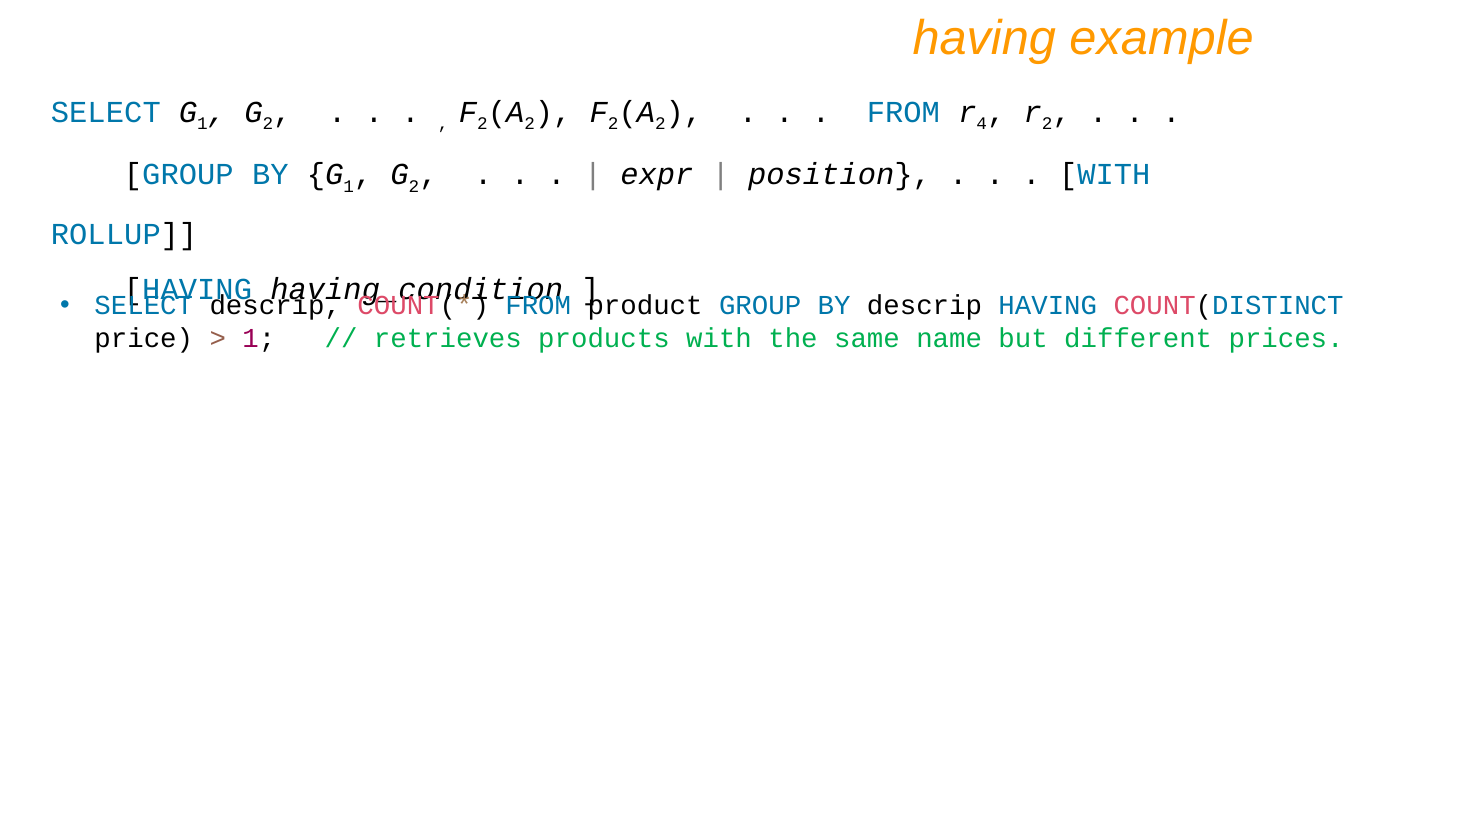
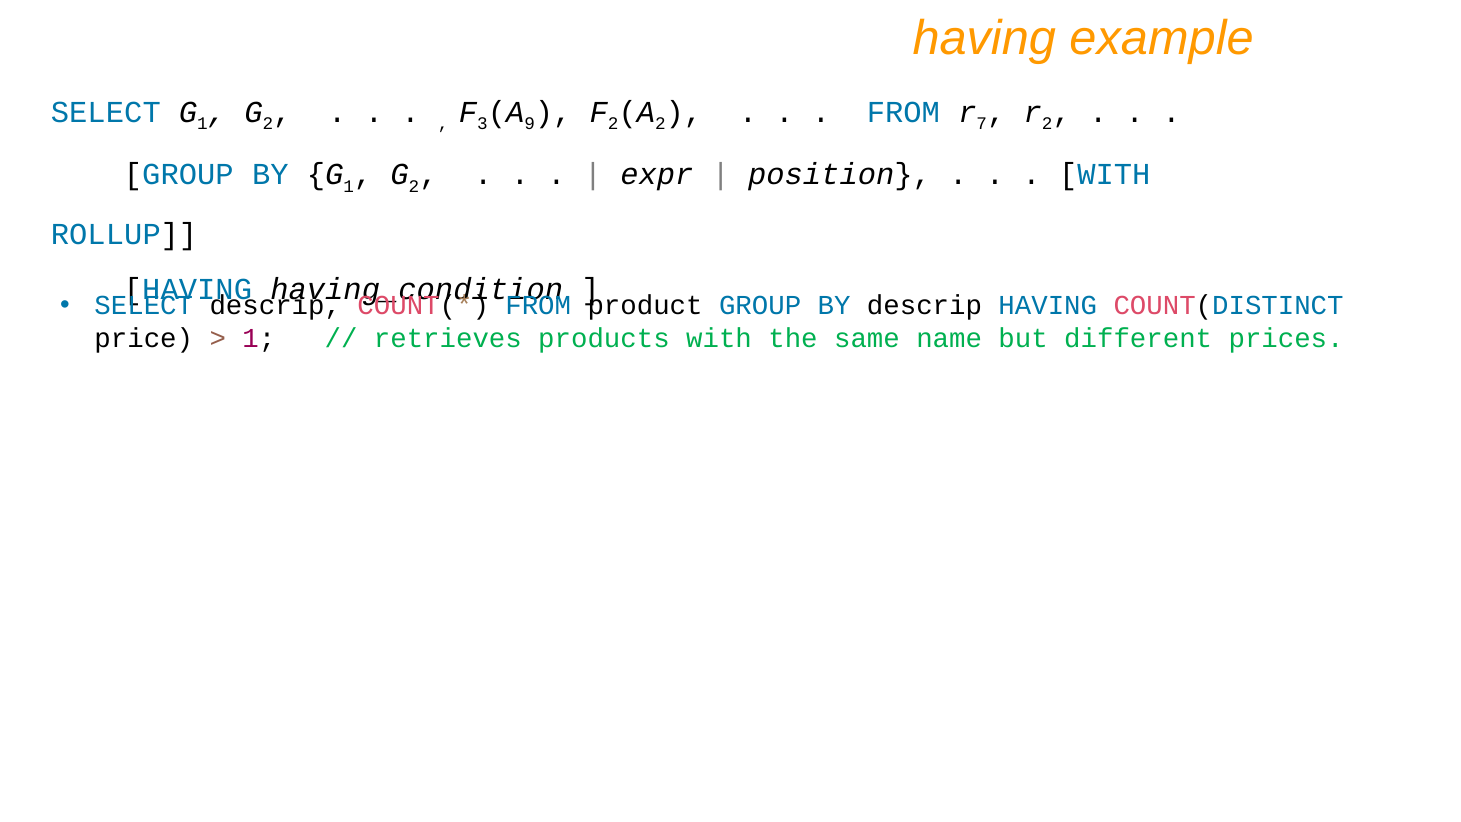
2 at (483, 124): 2 -> 3
2 at (530, 124): 2 -> 9
4: 4 -> 7
